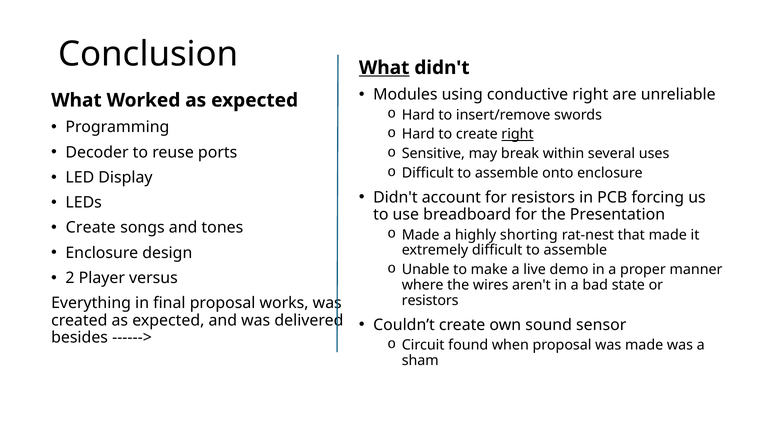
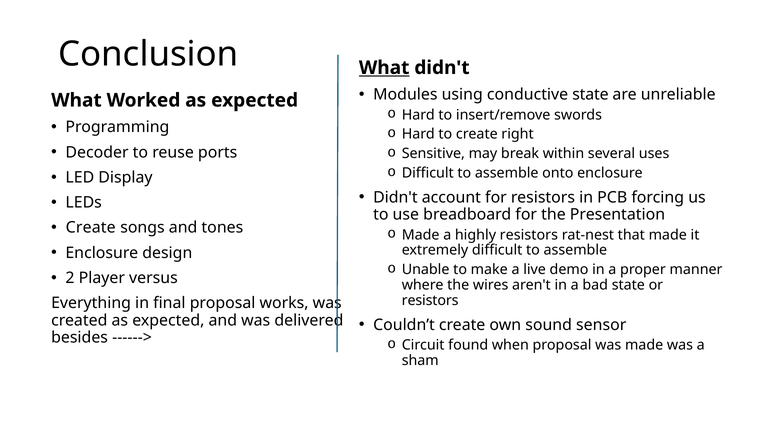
conductive right: right -> state
right at (518, 134) underline: present -> none
highly shorting: shorting -> resistors
